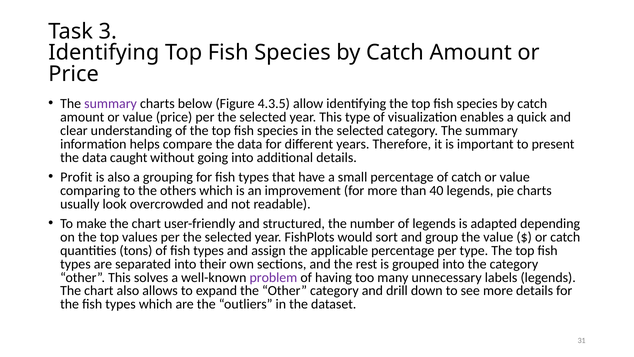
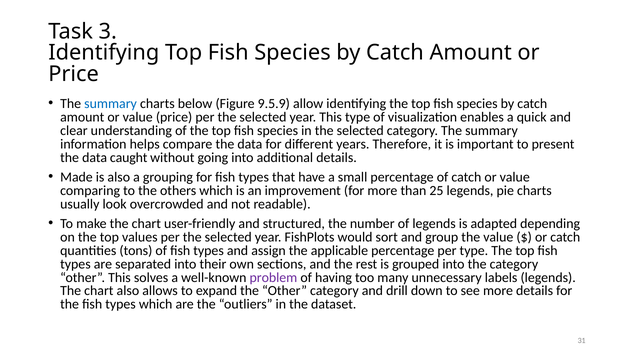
summary at (111, 104) colour: purple -> blue
4.3.5: 4.3.5 -> 9.5.9
Profit: Profit -> Made
40: 40 -> 25
